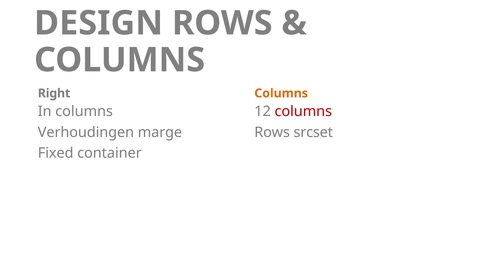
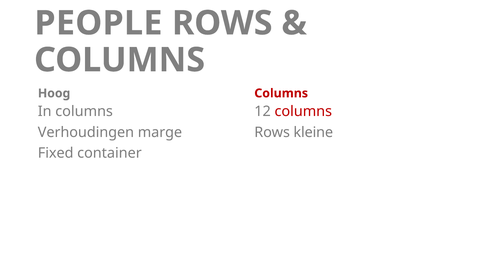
DESIGN: DESIGN -> PEOPLE
Right: Right -> Hoog
Columns at (281, 93) colour: orange -> red
srcset: srcset -> kleine
